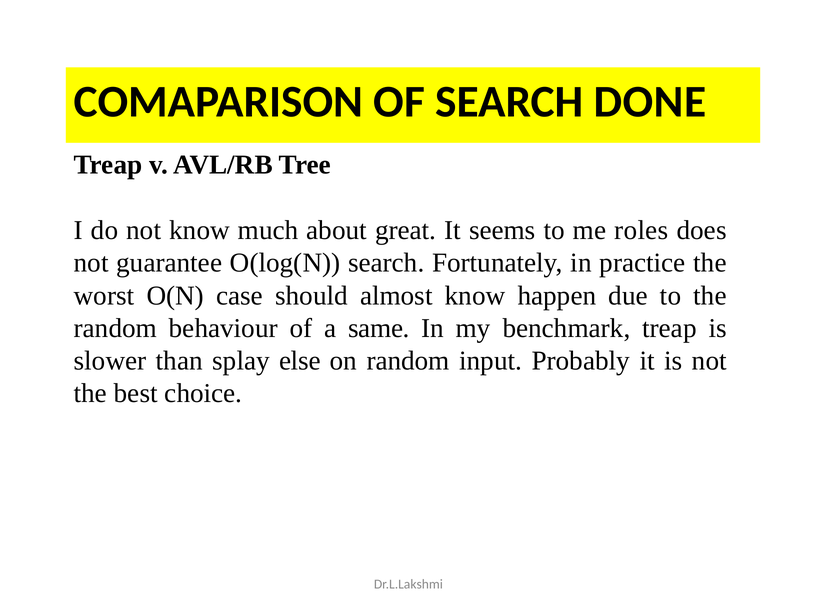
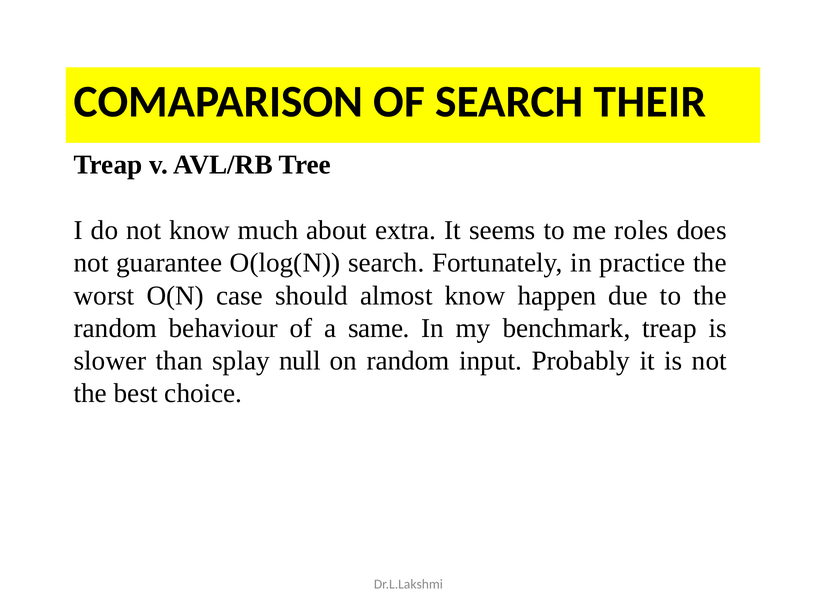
DONE: DONE -> THEIR
great: great -> extra
else: else -> null
